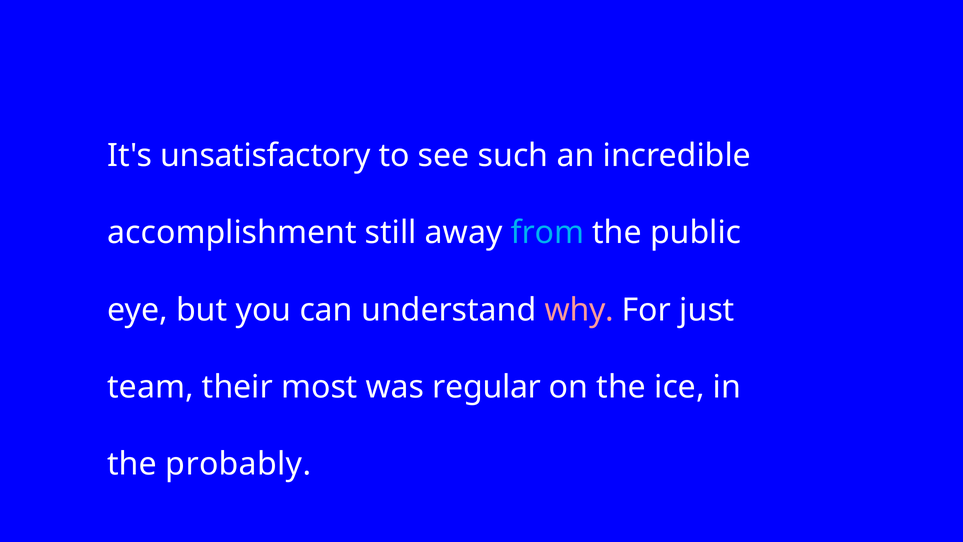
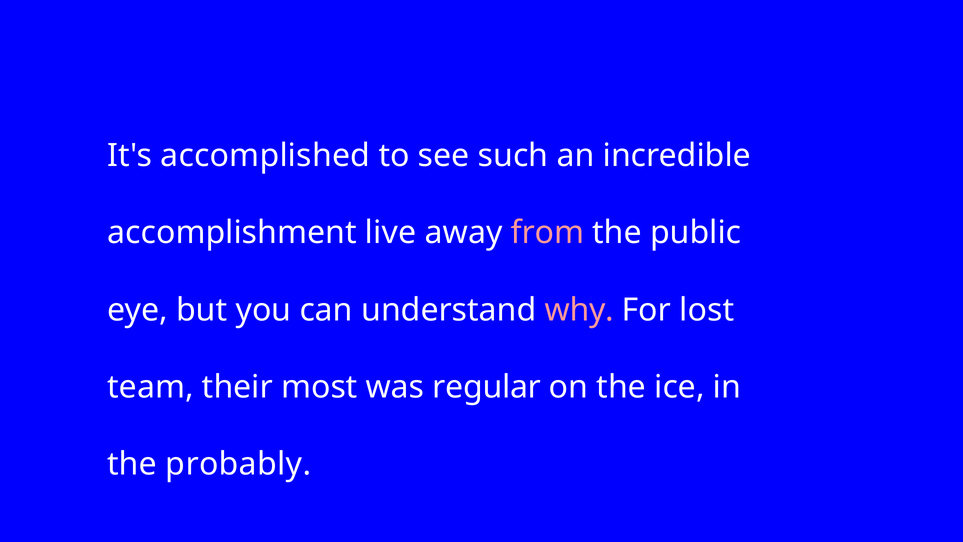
unsatisfactory: unsatisfactory -> accomplished
still: still -> live
from colour: light blue -> pink
just: just -> lost
